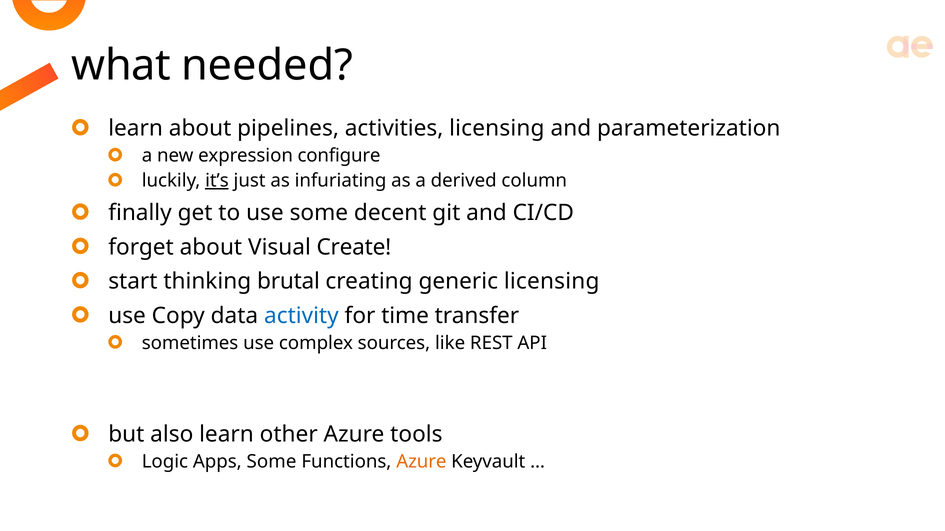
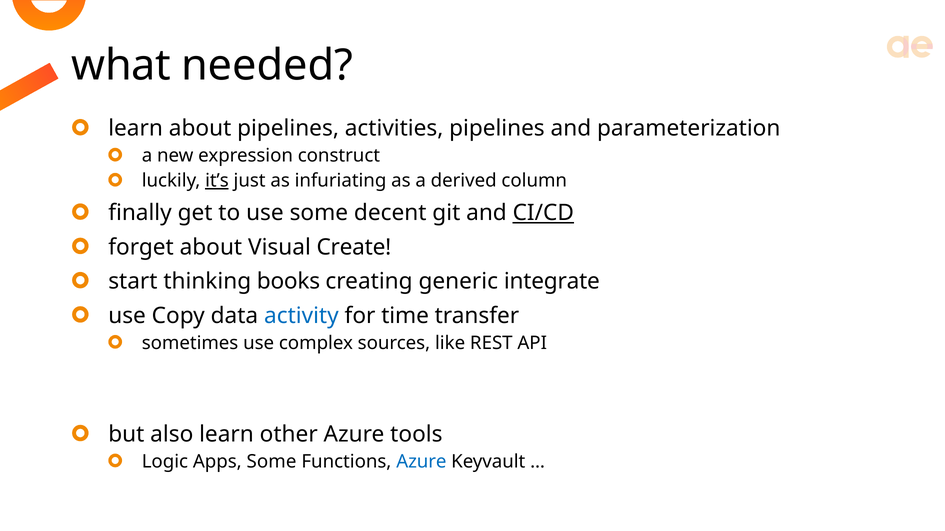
activities licensing: licensing -> pipelines
configure: configure -> construct
CI/CD underline: none -> present
brutal: brutal -> books
generic licensing: licensing -> integrate
Azure at (421, 462) colour: orange -> blue
